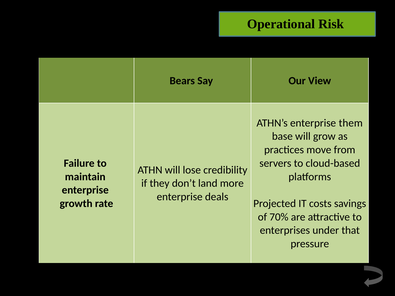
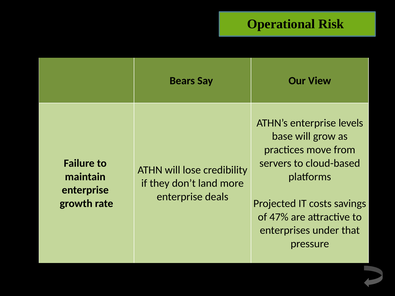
them: them -> levels
70%: 70% -> 47%
